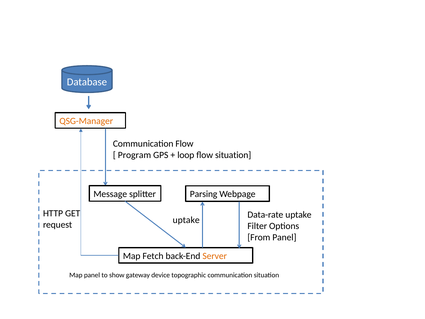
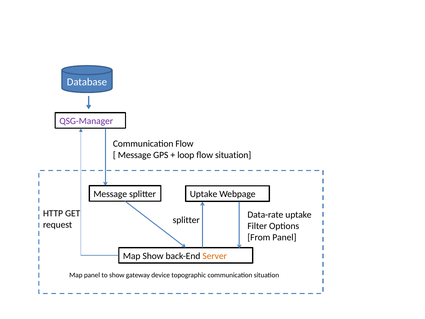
QSG-Manager colour: orange -> purple
Program at (134, 155): Program -> Message
splitter Parsing: Parsing -> Uptake
uptake at (186, 220): uptake -> splitter
Map Fetch: Fetch -> Show
